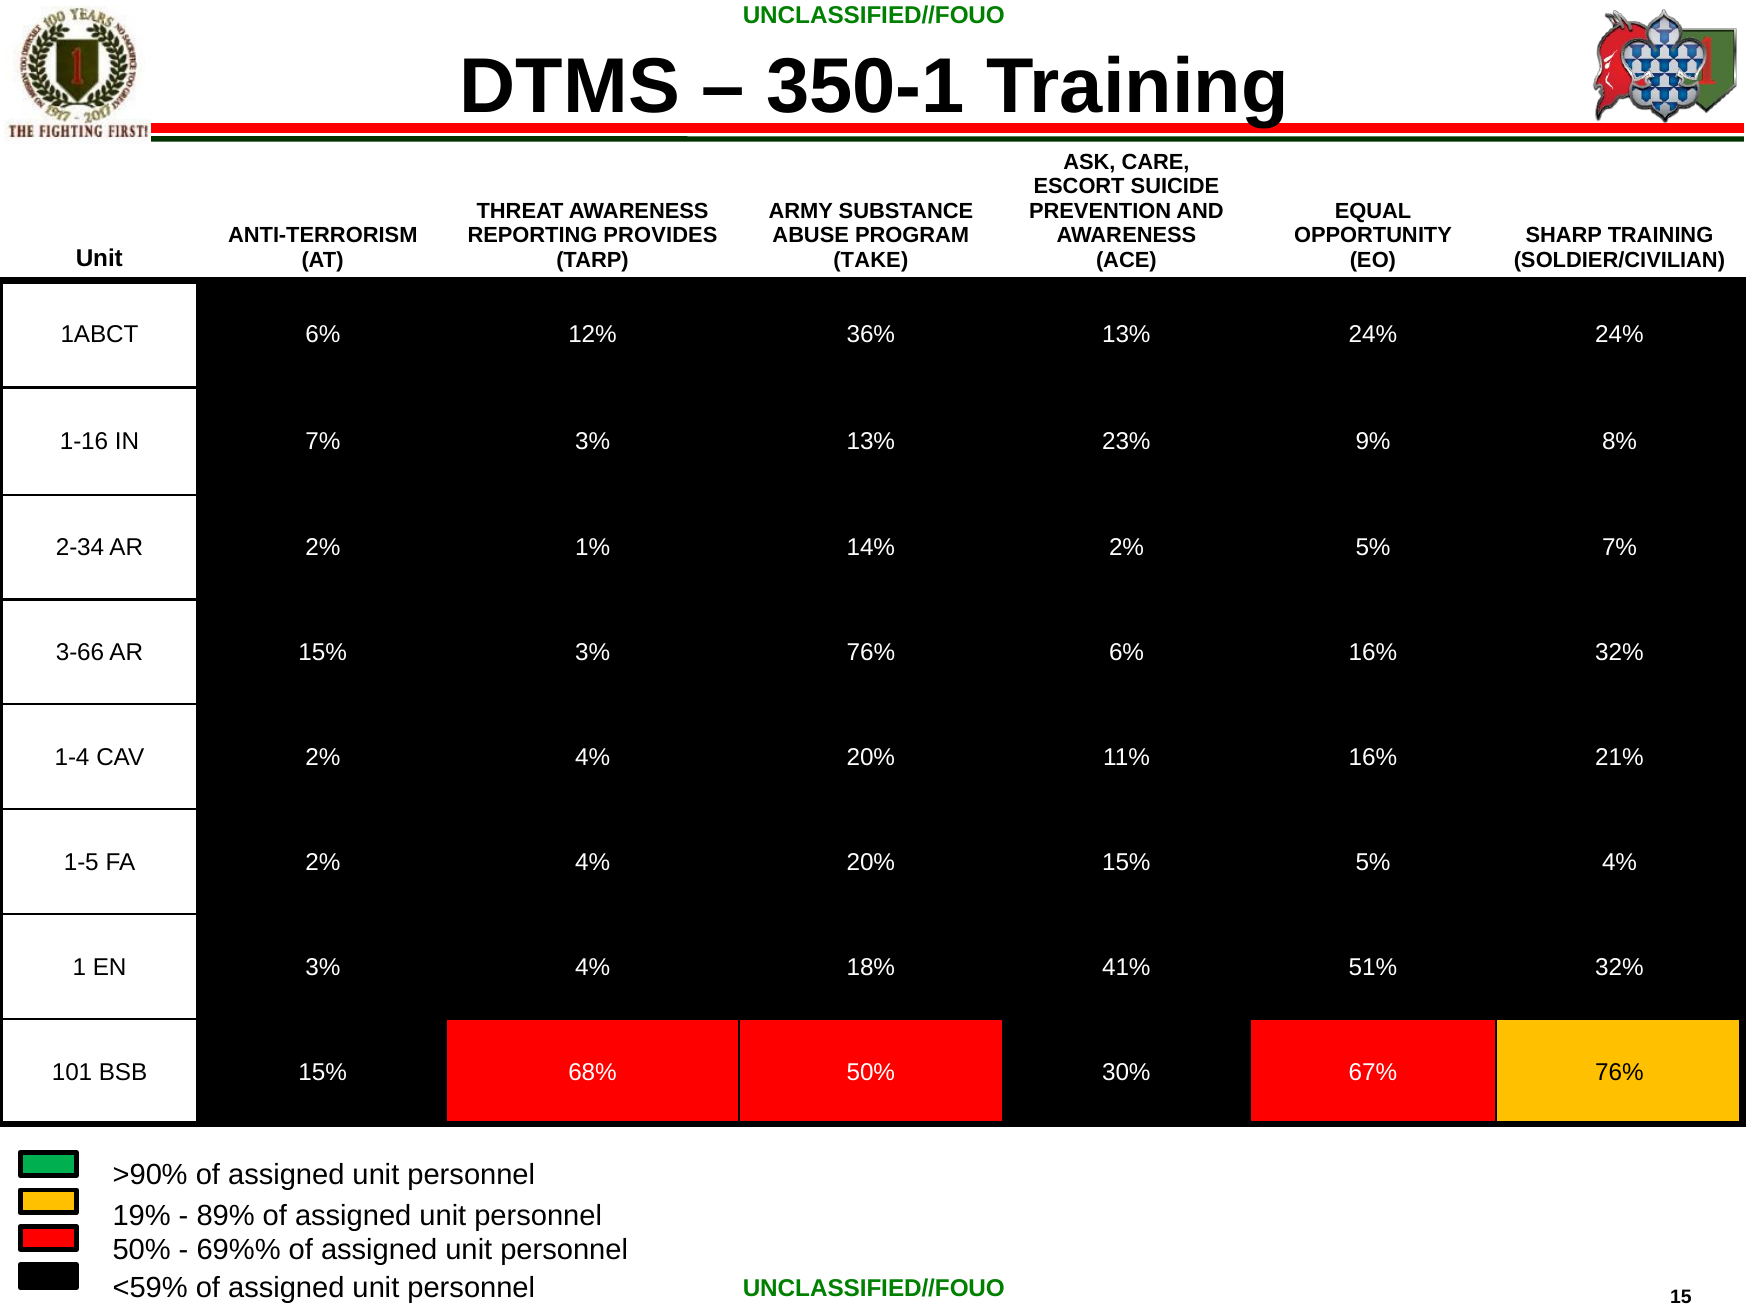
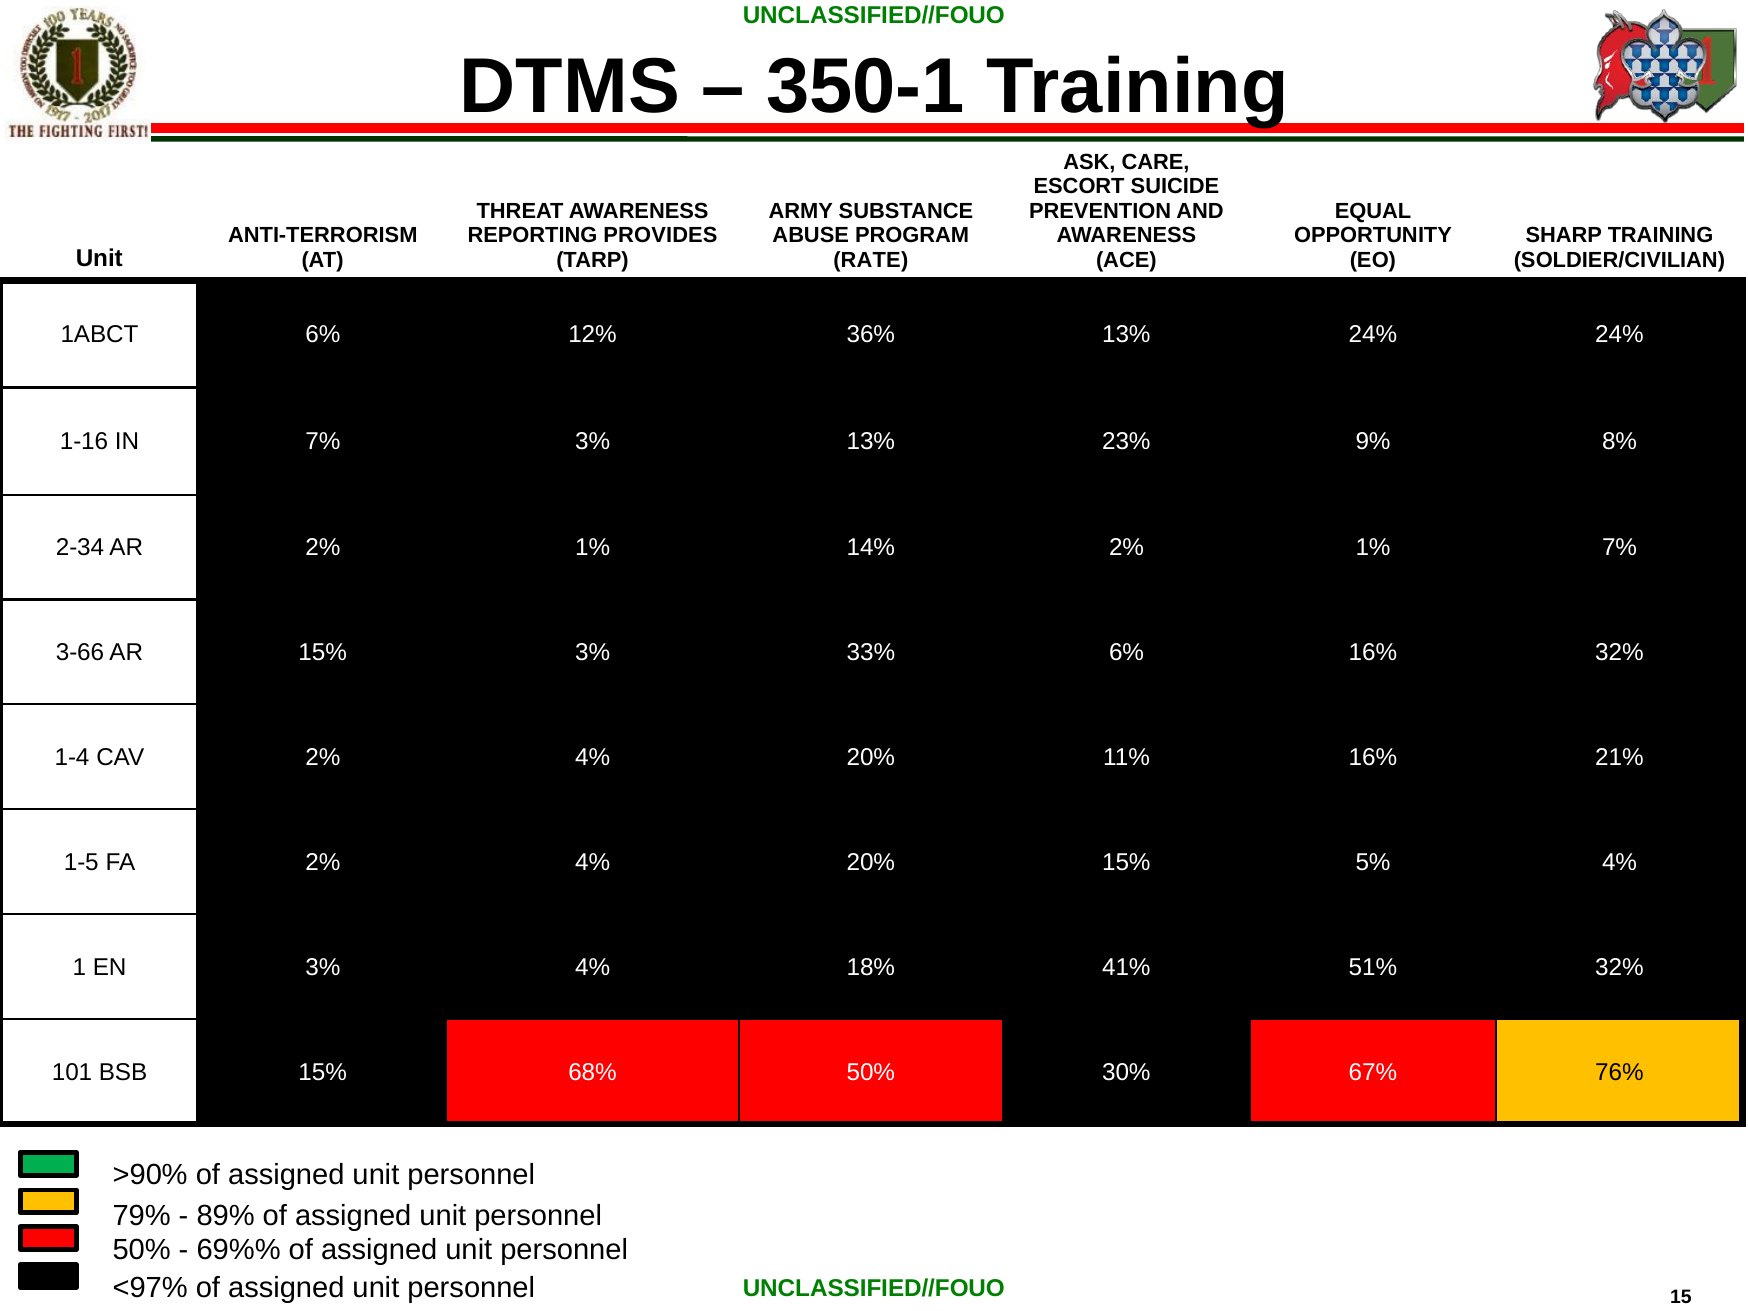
TAKE: TAKE -> RATE
14% 2% 5%: 5% -> 1%
3% 76%: 76% -> 33%
19%: 19% -> 79%
<59%: <59% -> <97%
